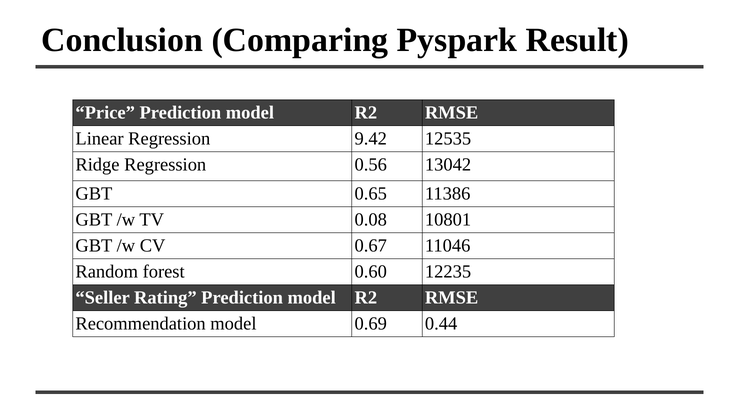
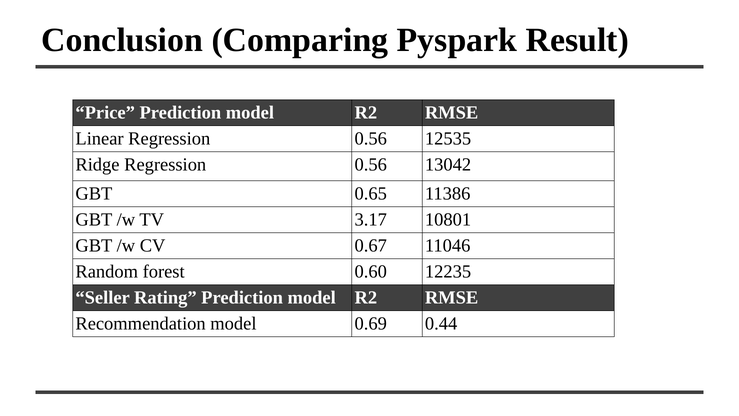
Linear Regression 9.42: 9.42 -> 0.56
0.08: 0.08 -> 3.17
